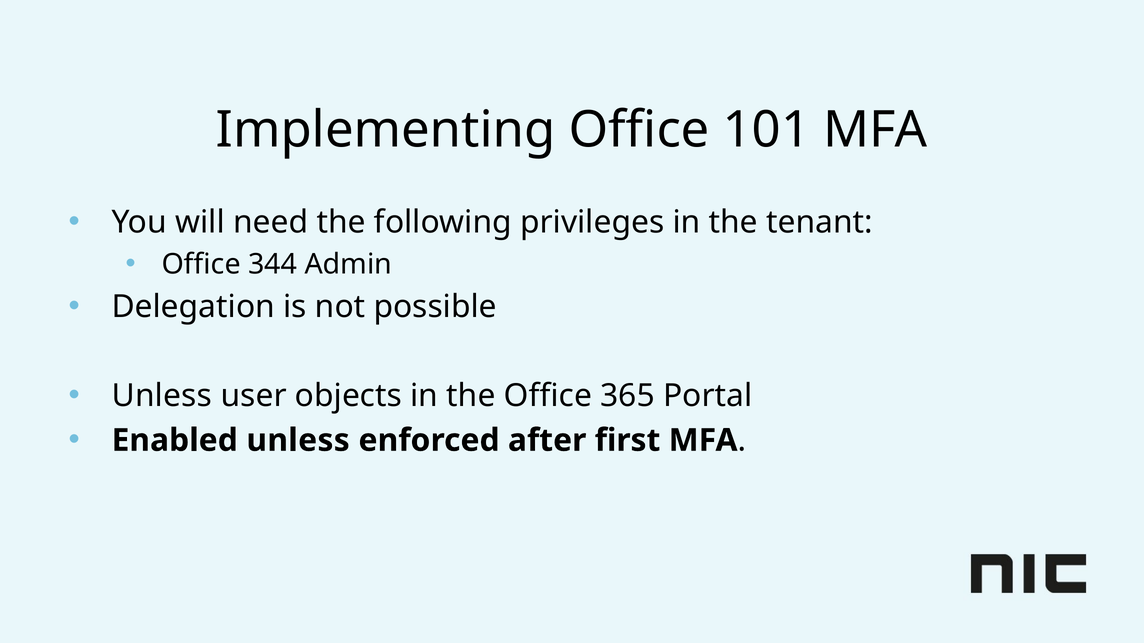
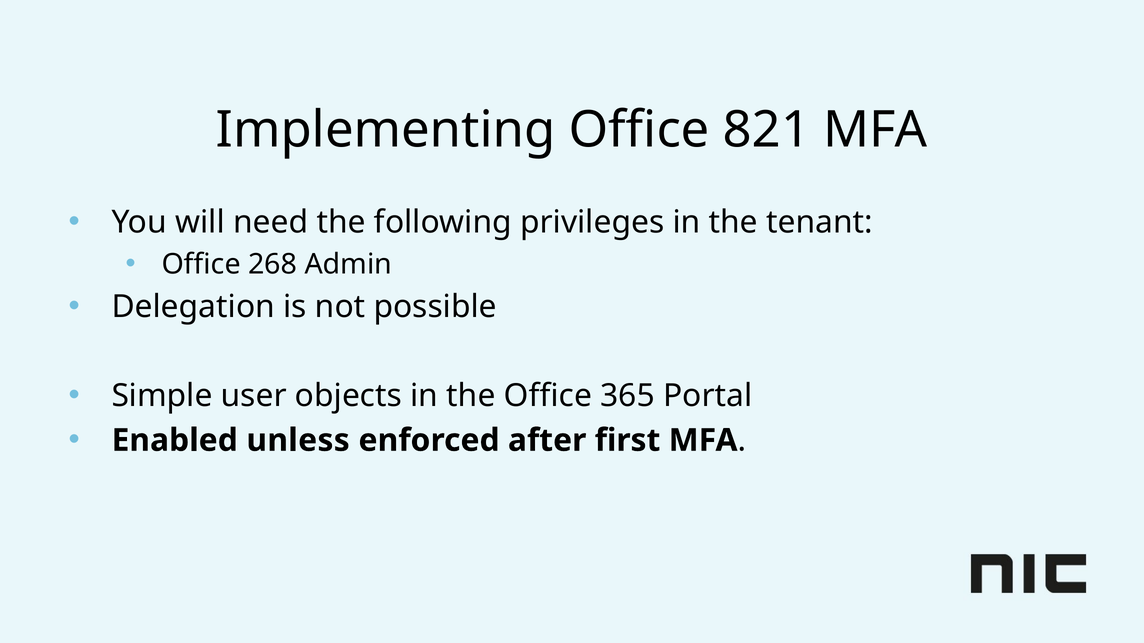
101: 101 -> 821
344: 344 -> 268
Unless at (162, 396): Unless -> Simple
